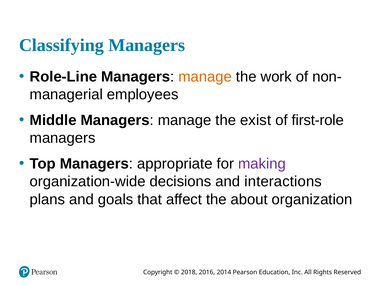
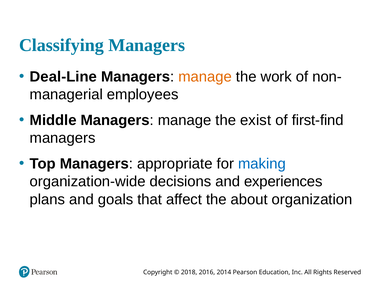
Role-Line: Role-Line -> Deal-Line
first-role: first-role -> first-find
making colour: purple -> blue
interactions: interactions -> experiences
